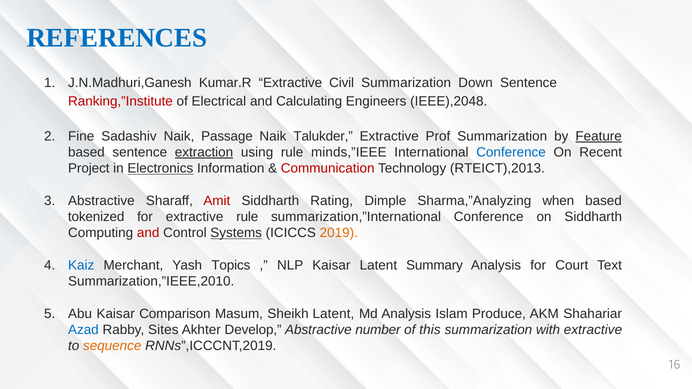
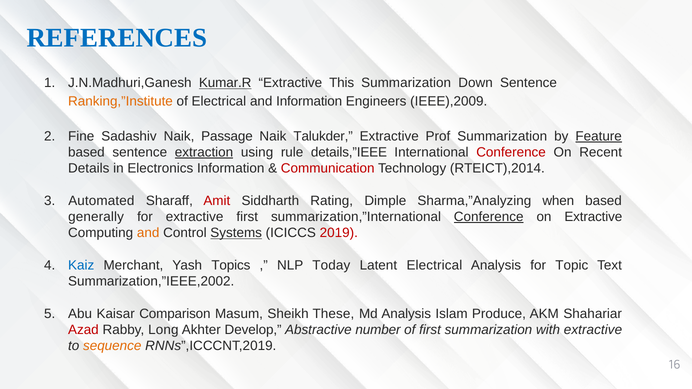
Kumar.R underline: none -> present
Civil: Civil -> This
Ranking,”Institute colour: red -> orange
and Calculating: Calculating -> Information
IEEE),2048: IEEE),2048 -> IEEE),2009
minds,”IEEE: minds,”IEEE -> details,”IEEE
Conference at (511, 152) colour: blue -> red
Project: Project -> Details
Electronics underline: present -> none
RTEICT),2013: RTEICT),2013 -> RTEICT),2014
Abstractive at (101, 201): Abstractive -> Automated
tokenized: tokenized -> generally
extractive rule: rule -> first
Conference at (489, 217) underline: none -> present
on Siddharth: Siddharth -> Extractive
and at (148, 233) colour: red -> orange
2019 colour: orange -> red
NLP Kaisar: Kaisar -> Today
Latent Summary: Summary -> Electrical
Court: Court -> Topic
Summarization,”IEEE,2010: Summarization,”IEEE,2010 -> Summarization,”IEEE,2002
Sheikh Latent: Latent -> These
Azad colour: blue -> red
Sites: Sites -> Long
of this: this -> first
